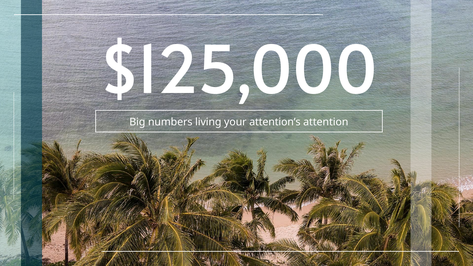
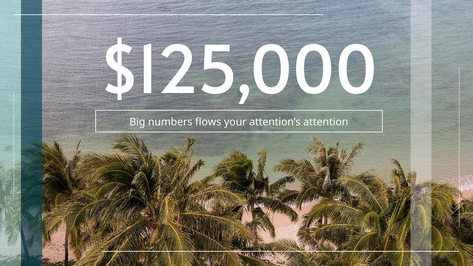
living: living -> flows
